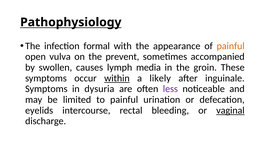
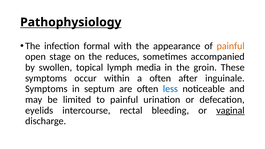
vulva: vulva -> stage
prevent: prevent -> reduces
causes: causes -> topical
within underline: present -> none
a likely: likely -> often
dysuria: dysuria -> septum
less colour: purple -> blue
